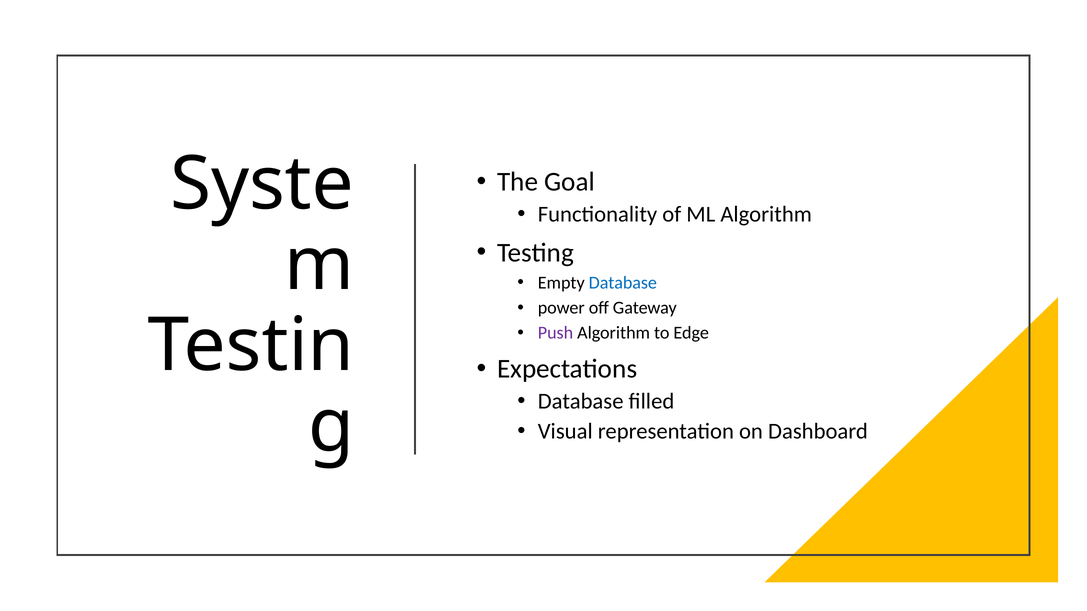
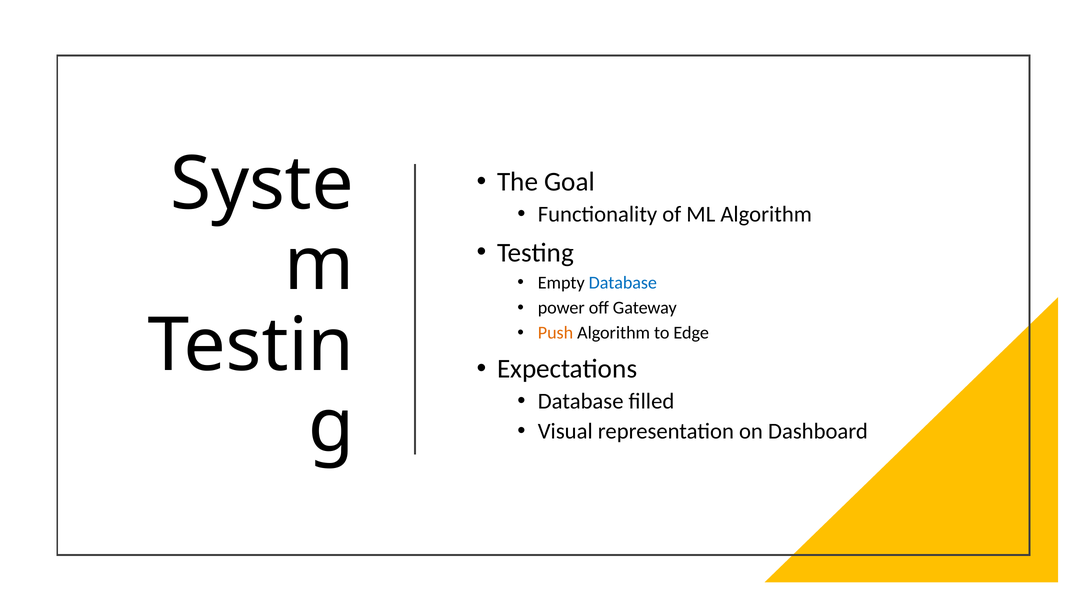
Push colour: purple -> orange
